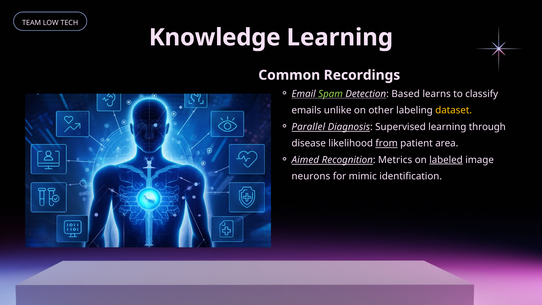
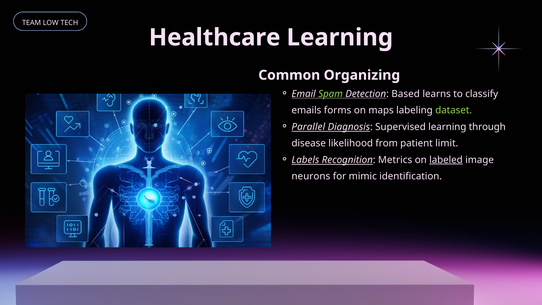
Knowledge: Knowledge -> Healthcare
Recordings: Recordings -> Organizing
unlike: unlike -> forms
other: other -> maps
dataset colour: yellow -> light green
from underline: present -> none
area: area -> limit
Aimed: Aimed -> Labels
